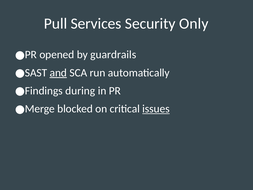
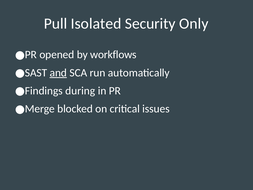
Services: Services -> Isolated
guardrails: guardrails -> workflows
issues underline: present -> none
